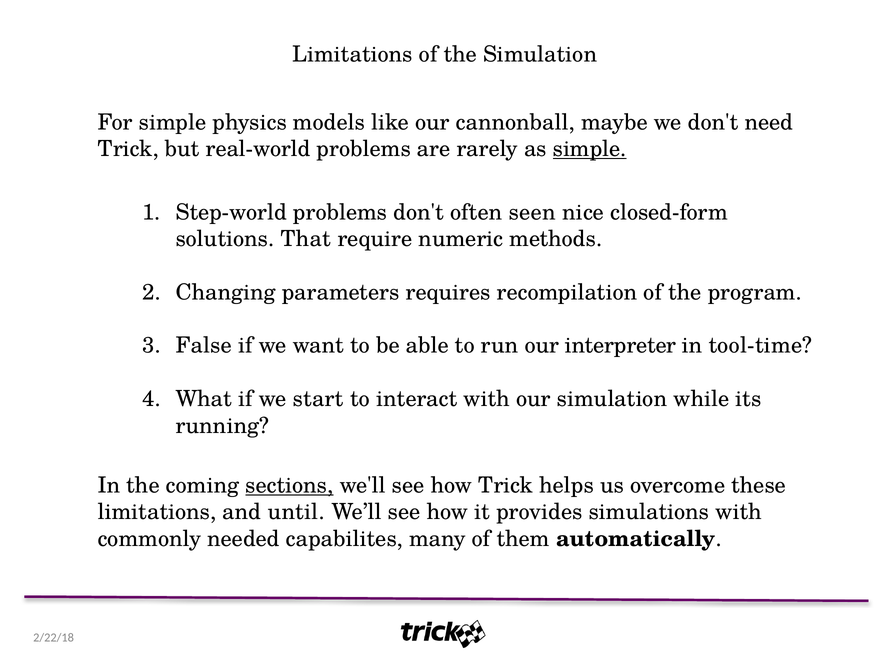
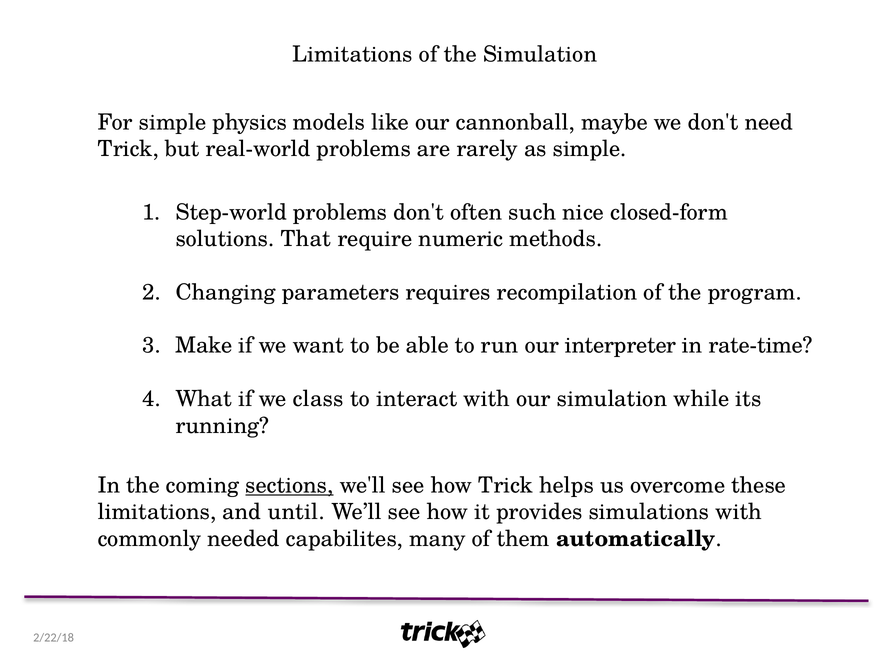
simple at (590, 149) underline: present -> none
seen: seen -> such
False: False -> Make
tool-time: tool-time -> rate-time
start: start -> class
